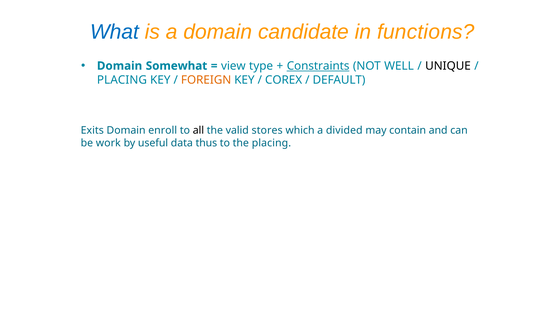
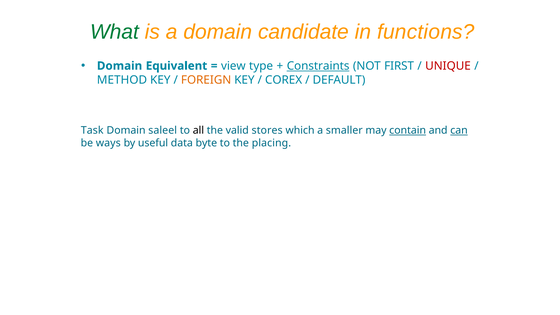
What colour: blue -> green
Somewhat: Somewhat -> Equivalent
WELL: WELL -> FIRST
UNIQUE colour: black -> red
PLACING at (122, 80): PLACING -> METHOD
Exits: Exits -> Task
enroll: enroll -> saleel
divided: divided -> smaller
contain underline: none -> present
can underline: none -> present
work: work -> ways
thus: thus -> byte
